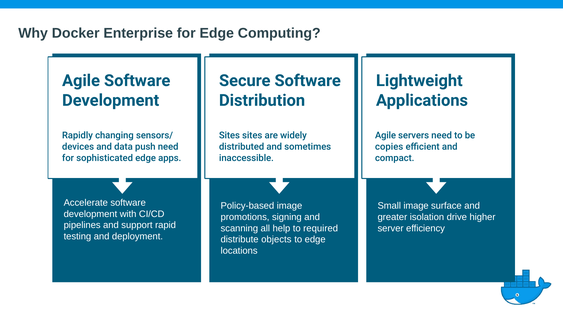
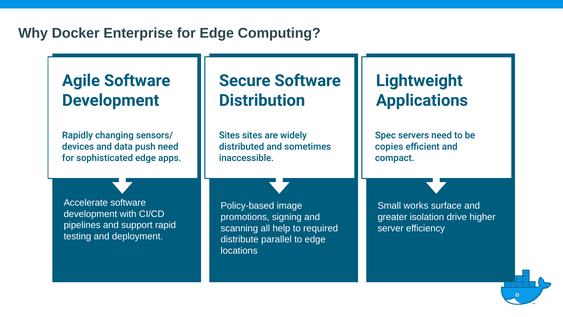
Agile at (385, 135): Agile -> Spec
Small image: image -> works
objects: objects -> parallel
